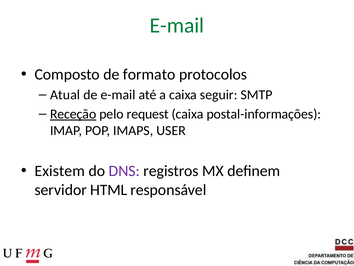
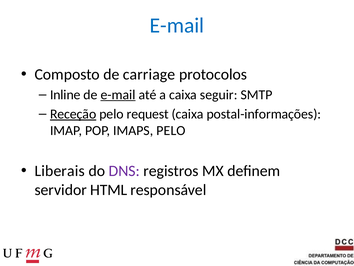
E-mail at (177, 25) colour: green -> blue
formato: formato -> carriage
Atual: Atual -> Inline
e-mail at (118, 95) underline: none -> present
IMAPS USER: USER -> PELO
Existem: Existem -> Liberais
